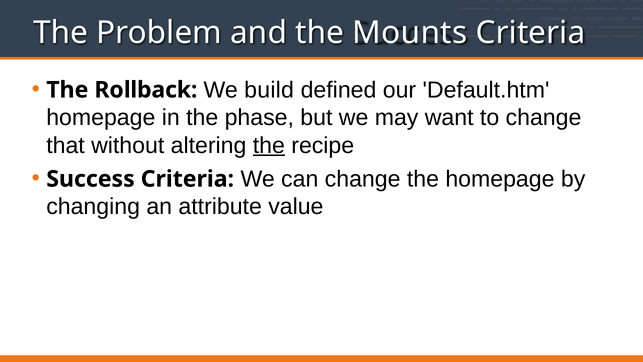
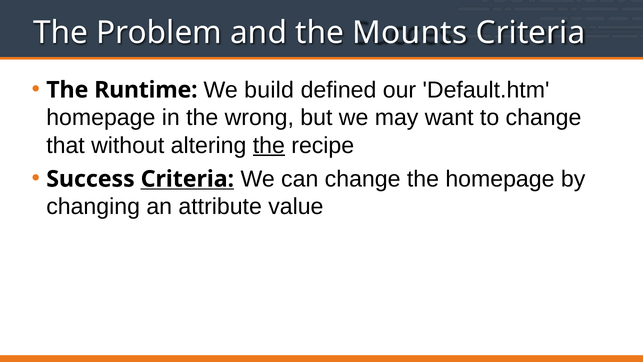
Rollback: Rollback -> Runtime
phase: phase -> wrong
Criteria at (187, 179) underline: none -> present
